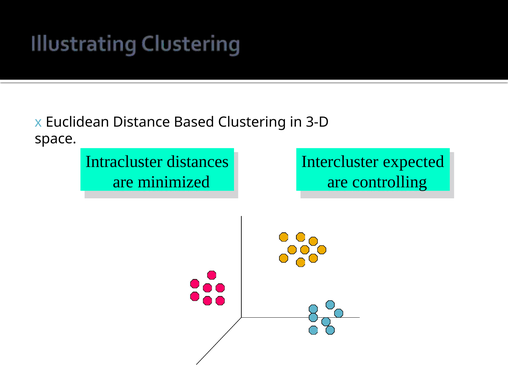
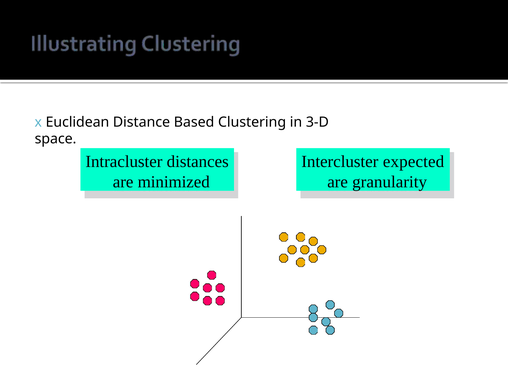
controlling: controlling -> granularity
